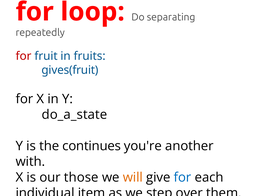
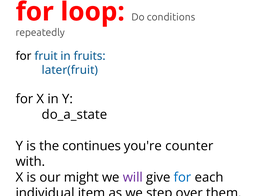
separating: separating -> conditions
for at (24, 56) colour: red -> black
gives(fruit: gives(fruit -> later(fruit
another: another -> counter
those: those -> might
will colour: orange -> purple
